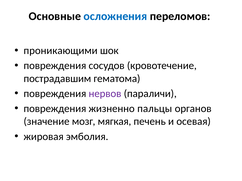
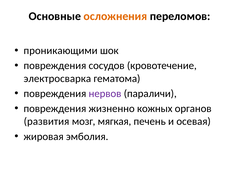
осложнения colour: blue -> orange
пострадавшим: пострадавшим -> электросварка
пальцы: пальцы -> кожных
значение: значение -> развития
